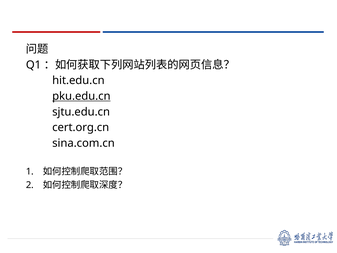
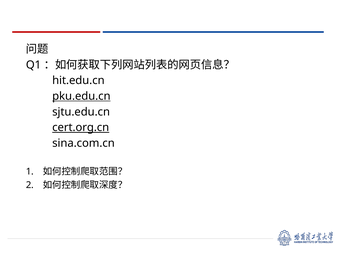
cert.org.cn underline: none -> present
